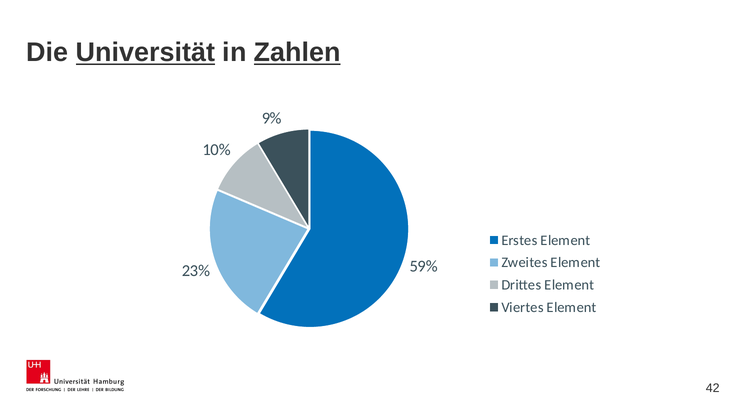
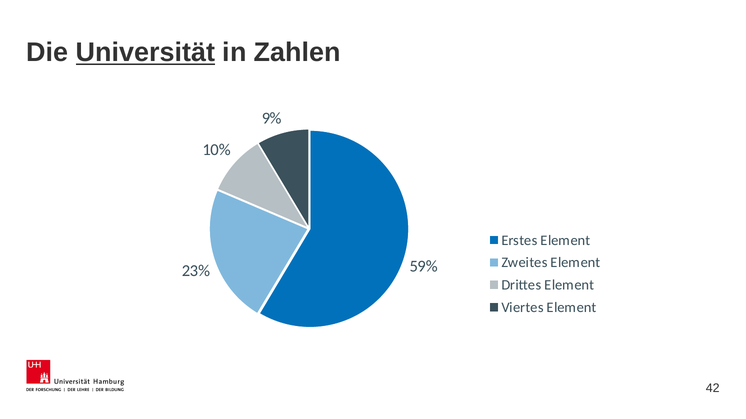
Zahlen underline: present -> none
